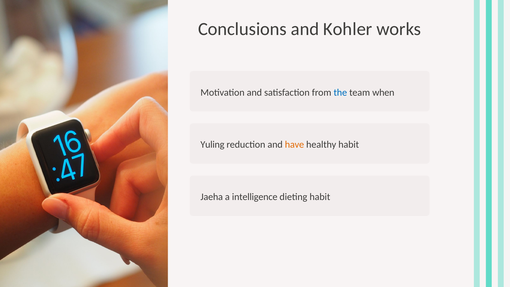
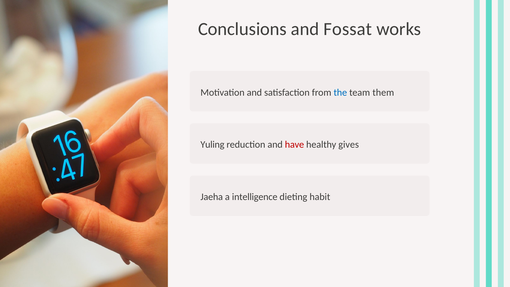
Kohler: Kohler -> Fossat
when: when -> them
have colour: orange -> red
healthy habit: habit -> gives
